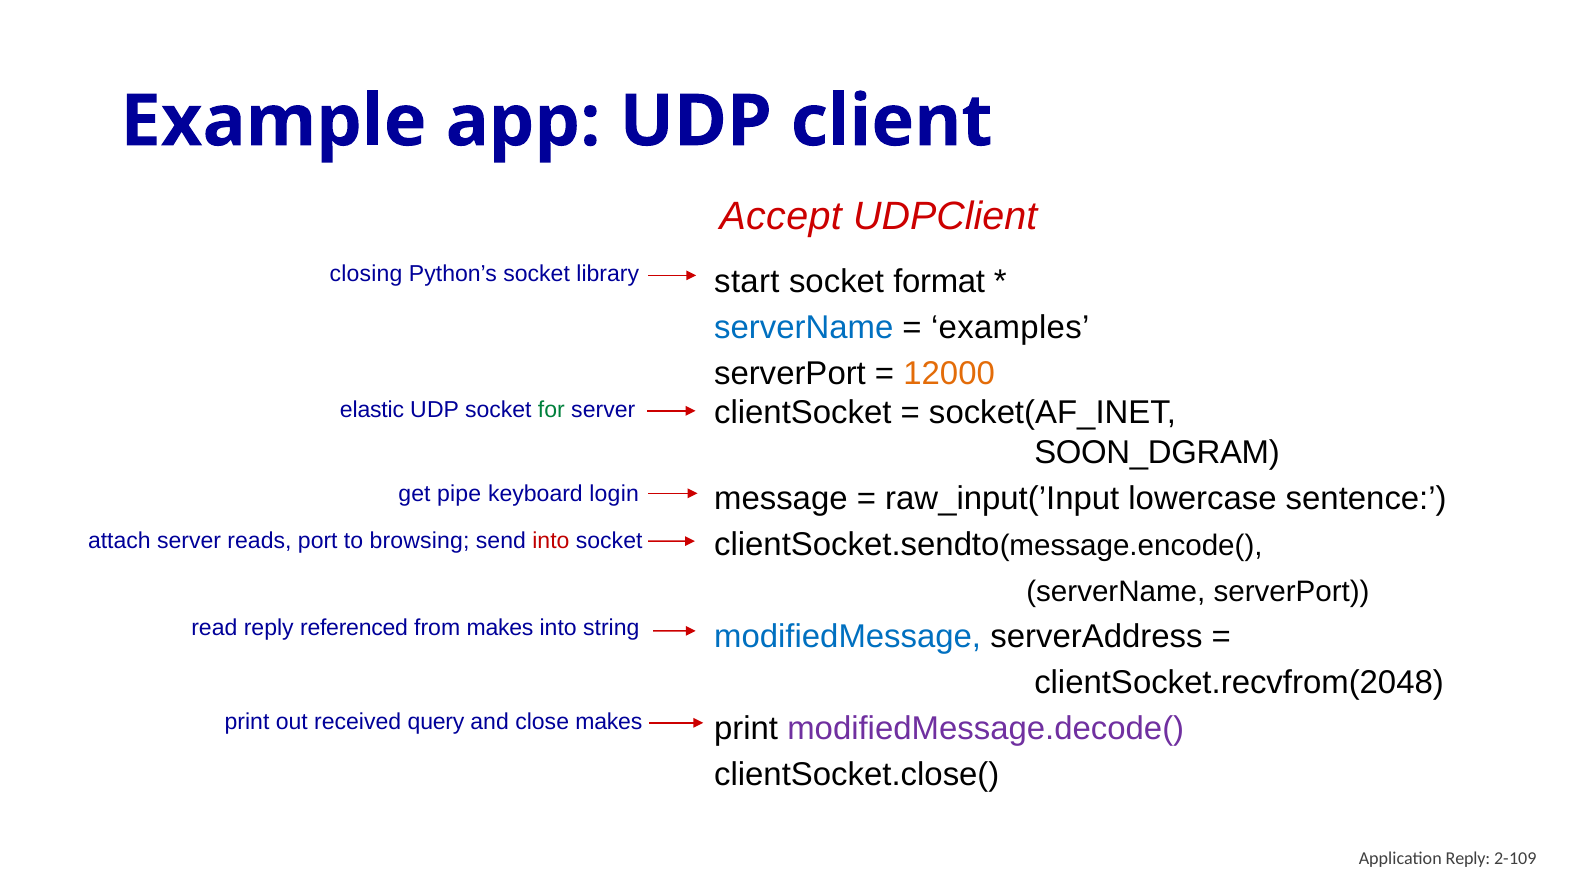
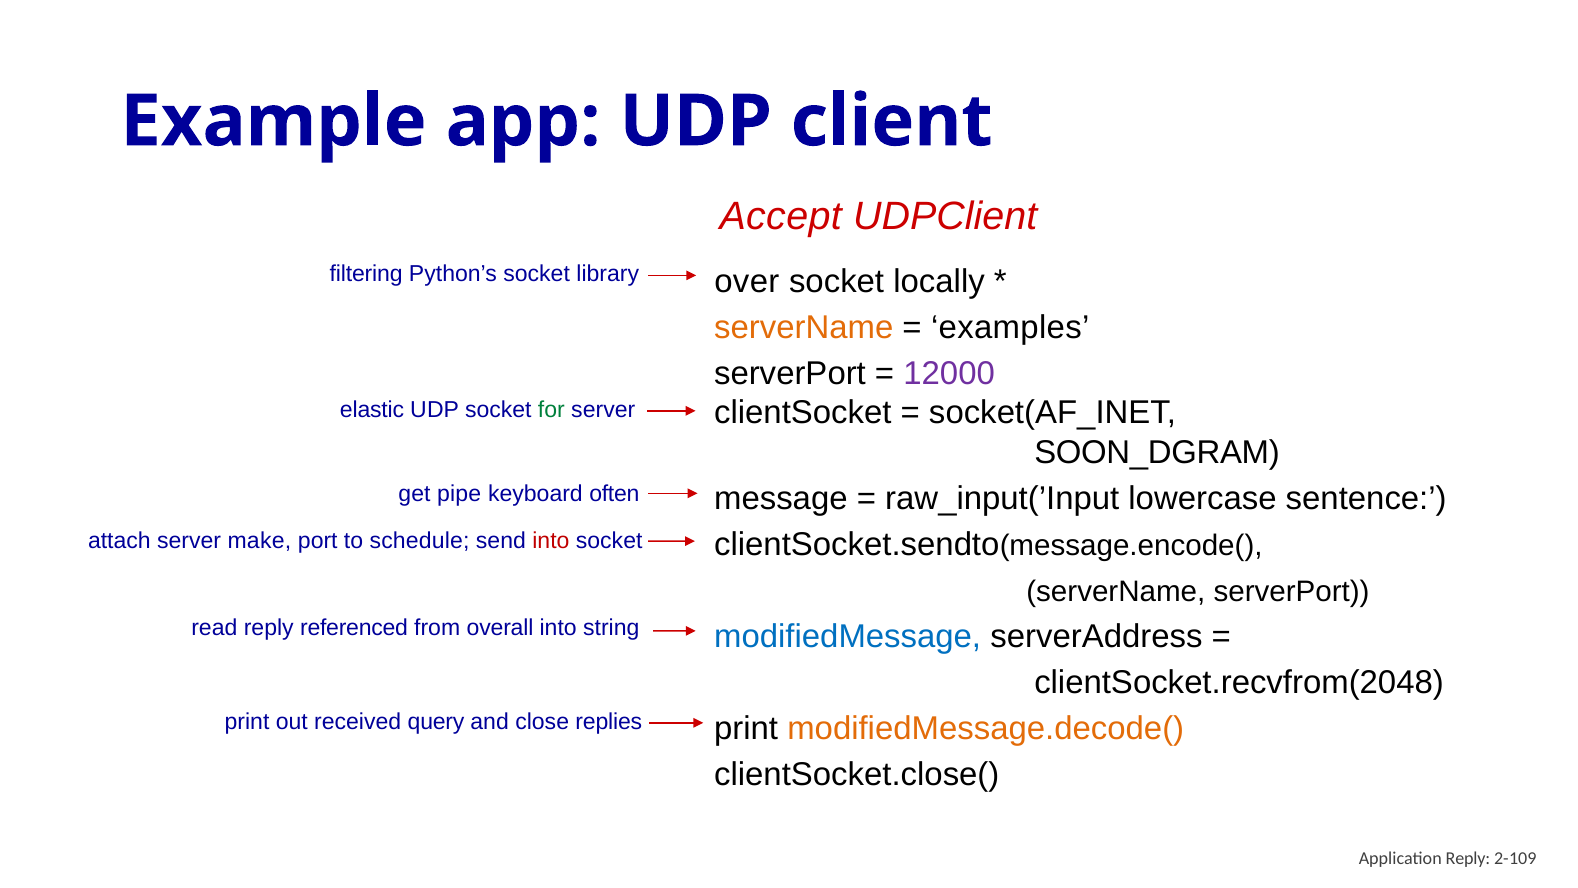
closing: closing -> filtering
start: start -> over
format: format -> locally
serverName at (804, 327) colour: blue -> orange
12000 colour: orange -> purple
login: login -> often
reads: reads -> make
browsing: browsing -> schedule
from makes: makes -> overall
close makes: makes -> replies
modifiedMessage.decode( colour: purple -> orange
